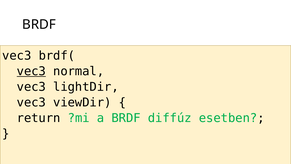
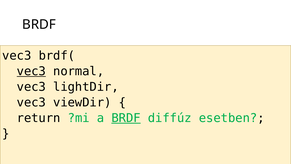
BRDF at (126, 118) underline: none -> present
